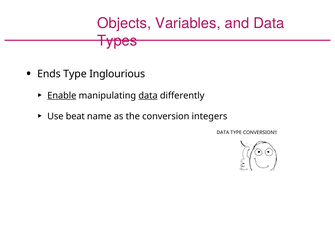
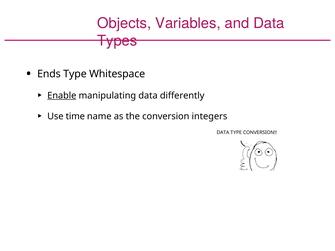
Inglourious: Inglourious -> Whitespace
data at (148, 96) underline: present -> none
beat: beat -> time
